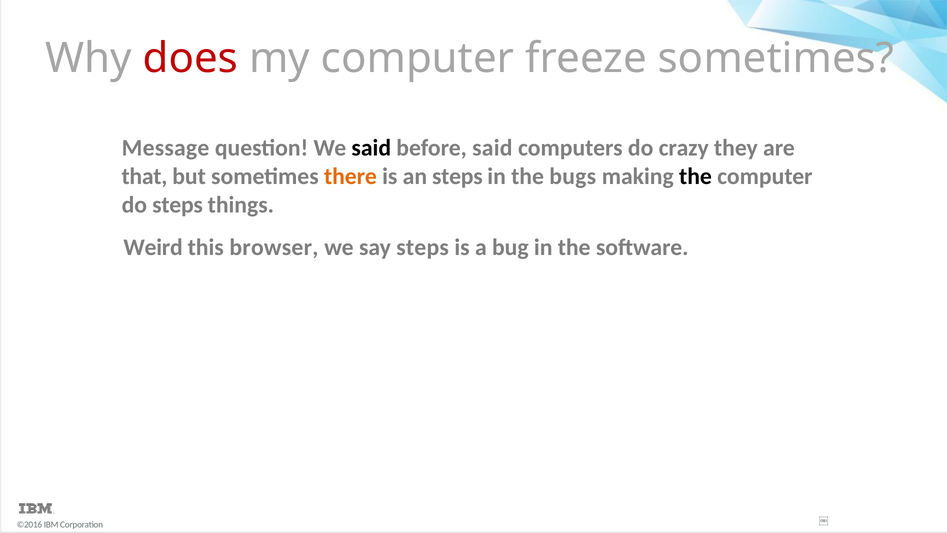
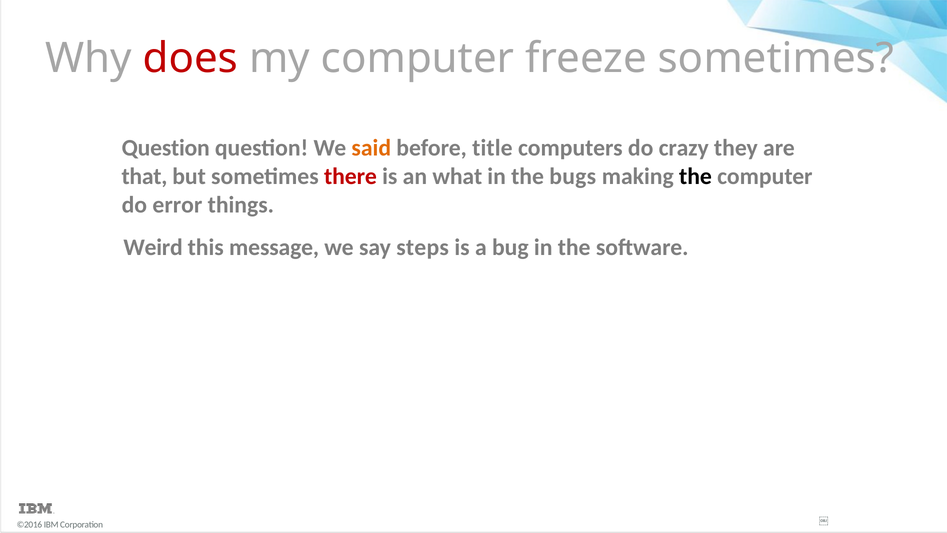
Message at (166, 148): Message -> Question
said at (371, 148) colour: black -> orange
before said: said -> title
there colour: orange -> red
an steps: steps -> what
do steps: steps -> error
browser: browser -> message
